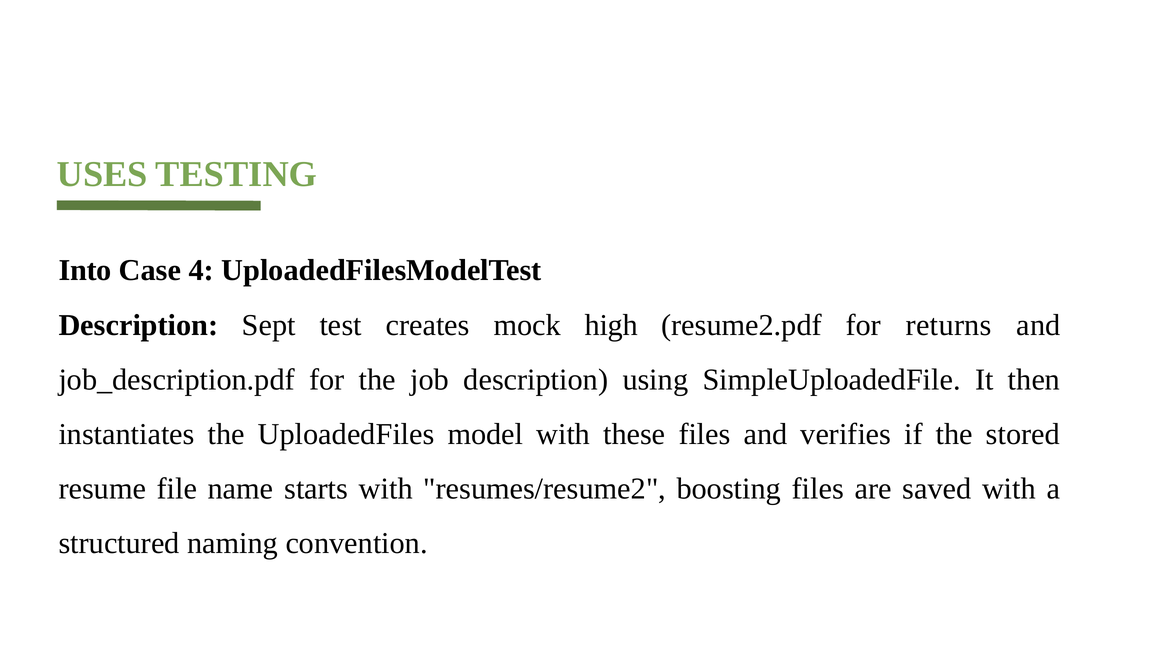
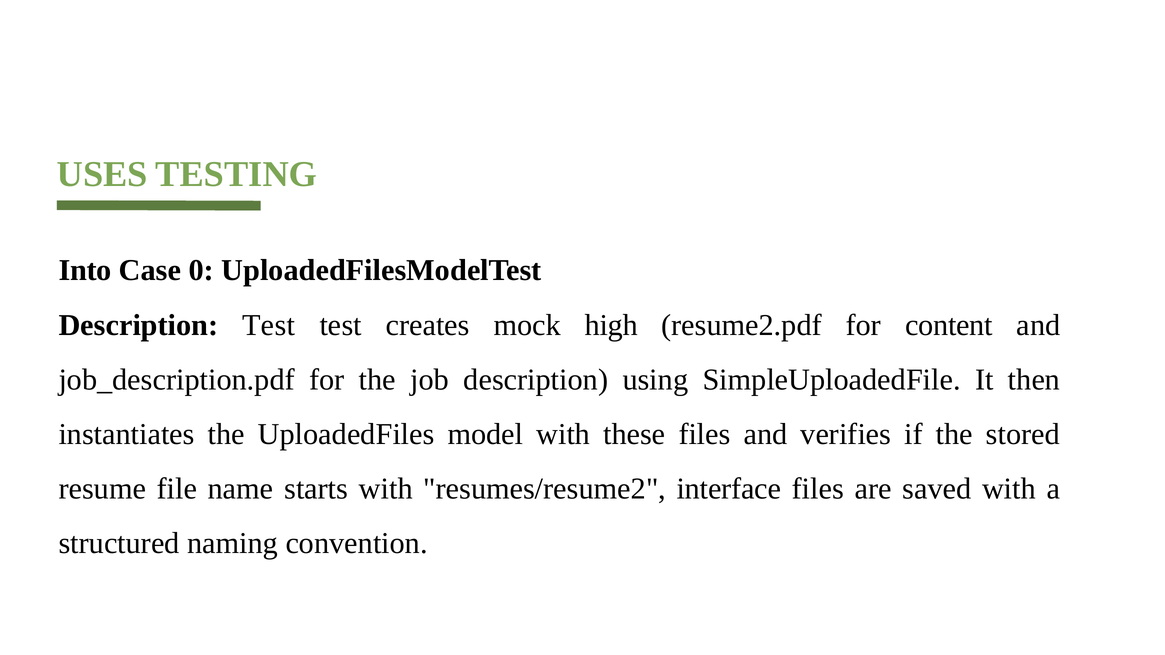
4: 4 -> 0
Description Sept: Sept -> Test
returns: returns -> content
boosting: boosting -> interface
